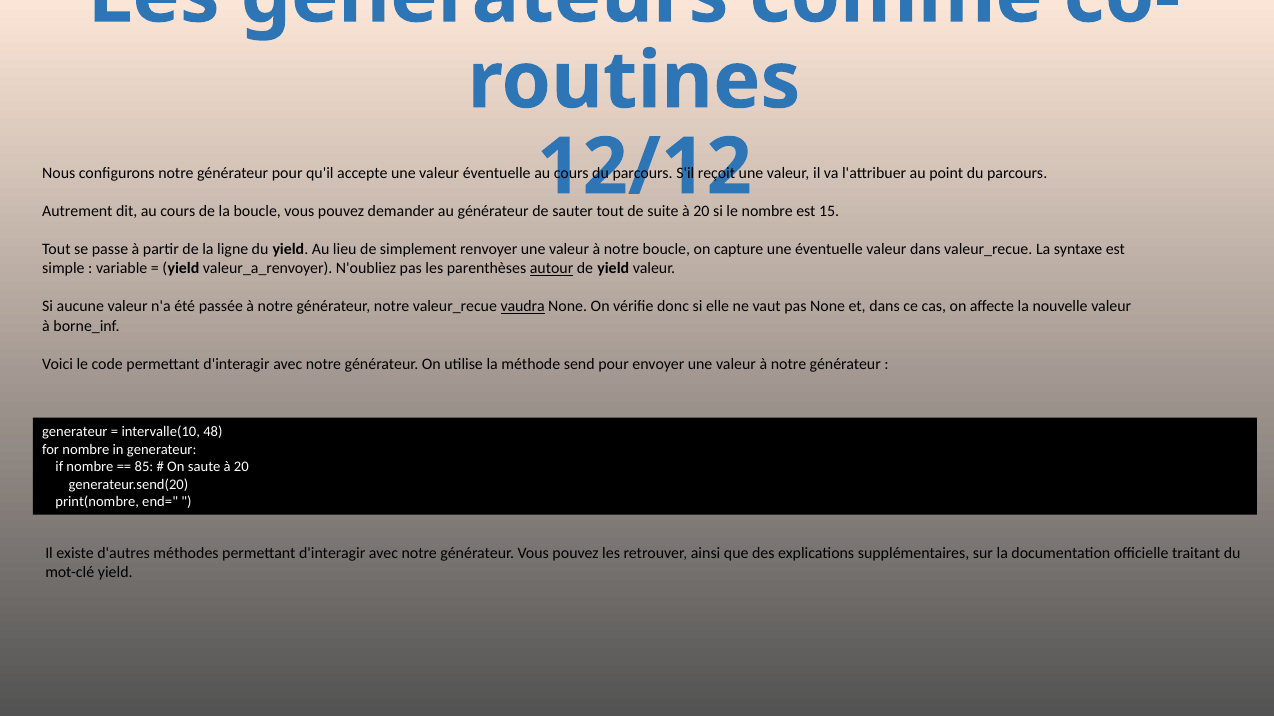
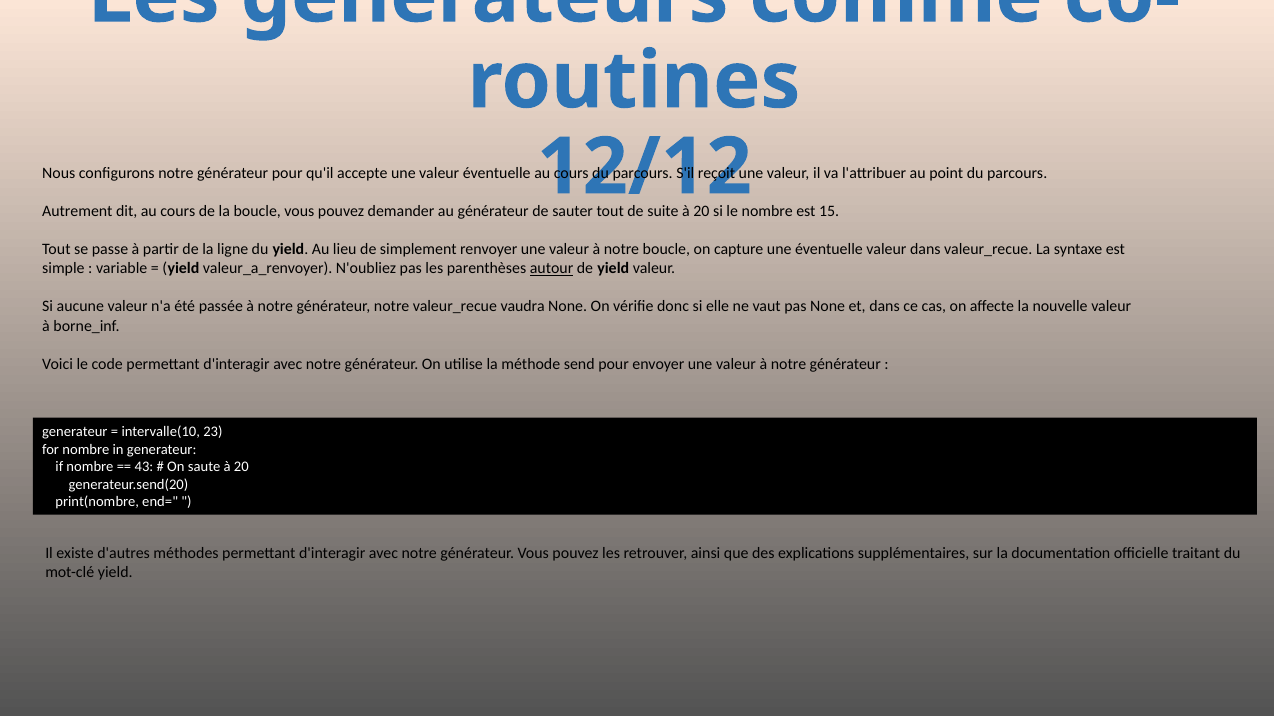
vaudra underline: present -> none
48: 48 -> 23
85: 85 -> 43
